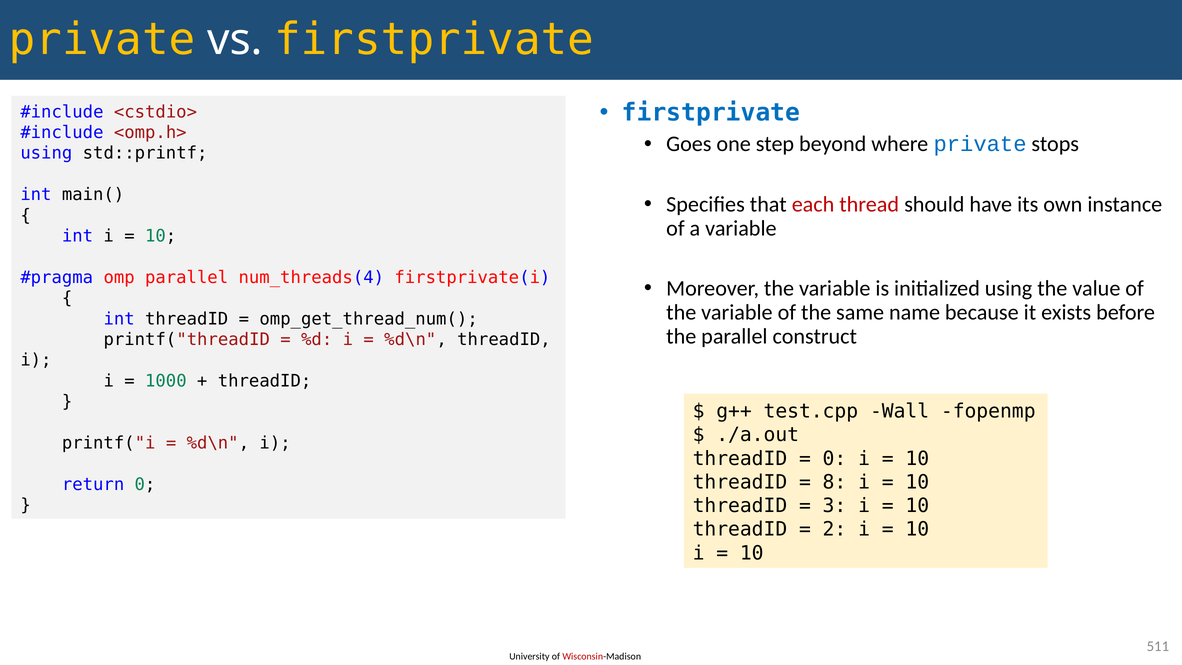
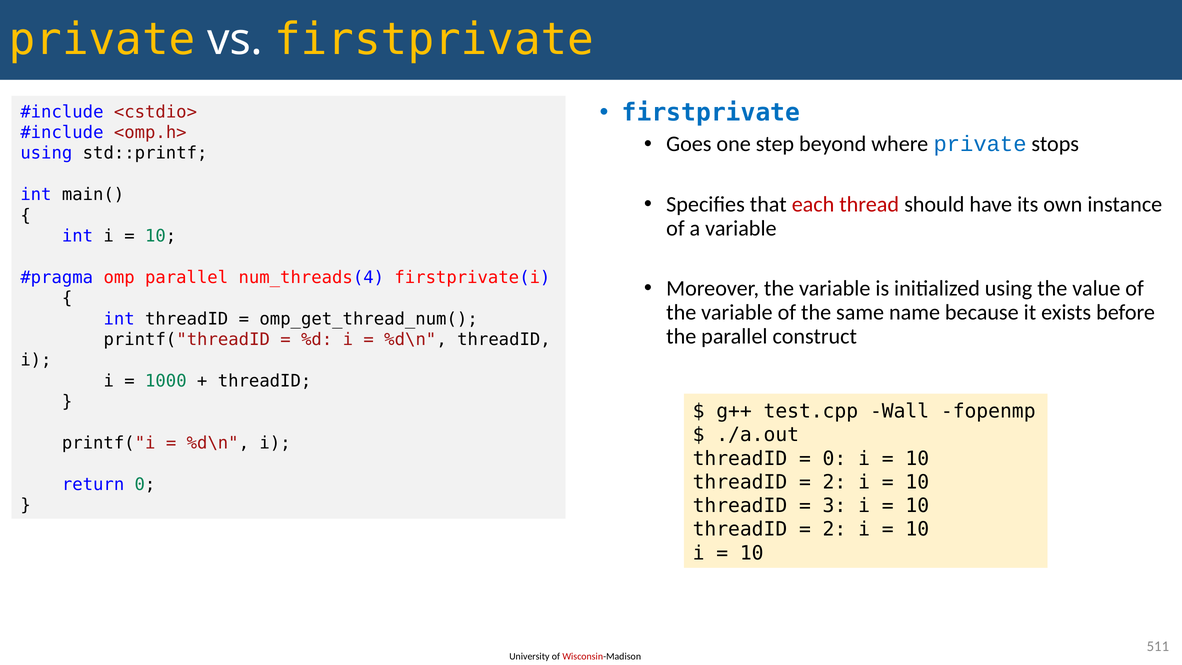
8 at (834, 482): 8 -> 2
